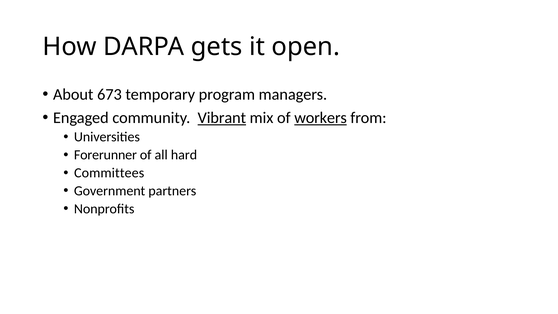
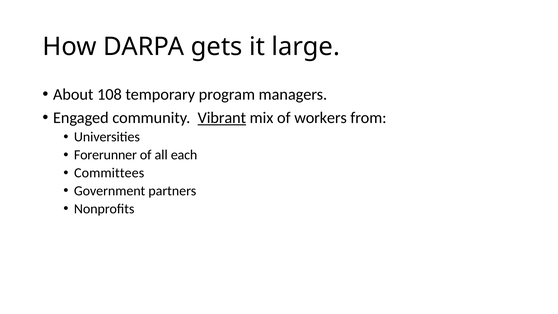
open: open -> large
673: 673 -> 108
workers underline: present -> none
hard: hard -> each
